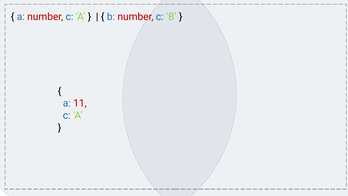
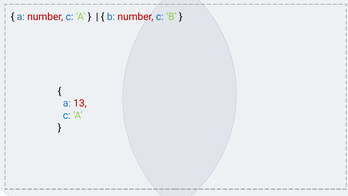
11: 11 -> 13
